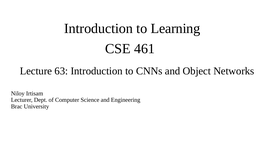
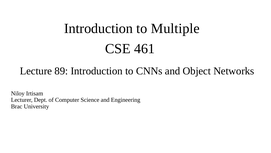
Learning: Learning -> Multiple
63: 63 -> 89
